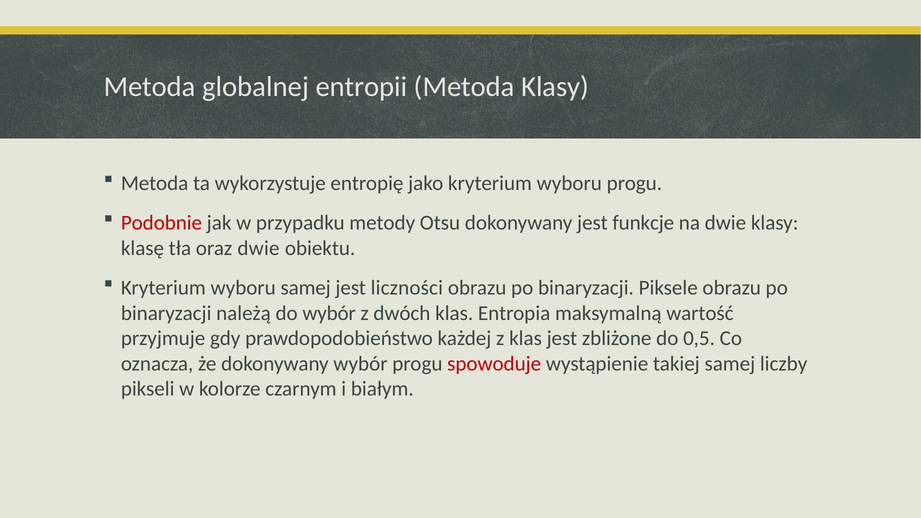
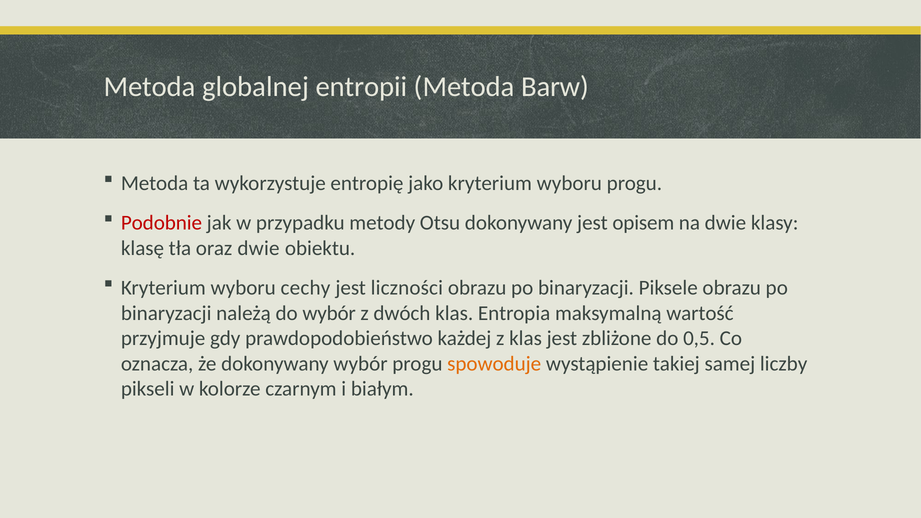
Metoda Klasy: Klasy -> Barw
funkcje: funkcje -> opisem
wyboru samej: samej -> cechy
spowoduje colour: red -> orange
